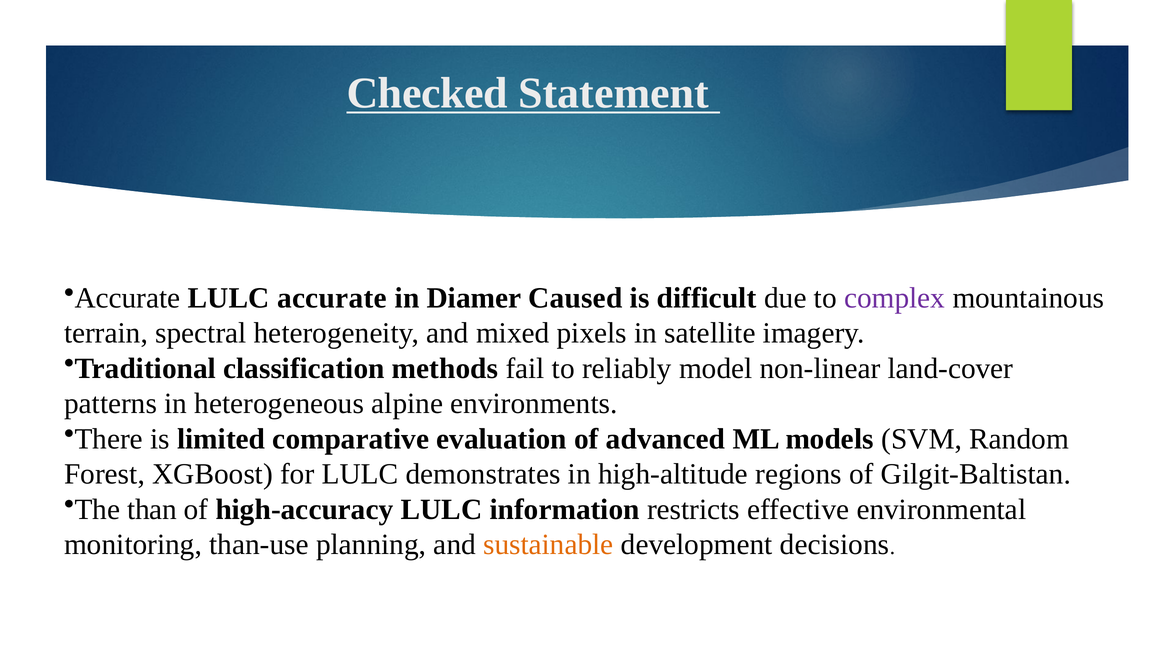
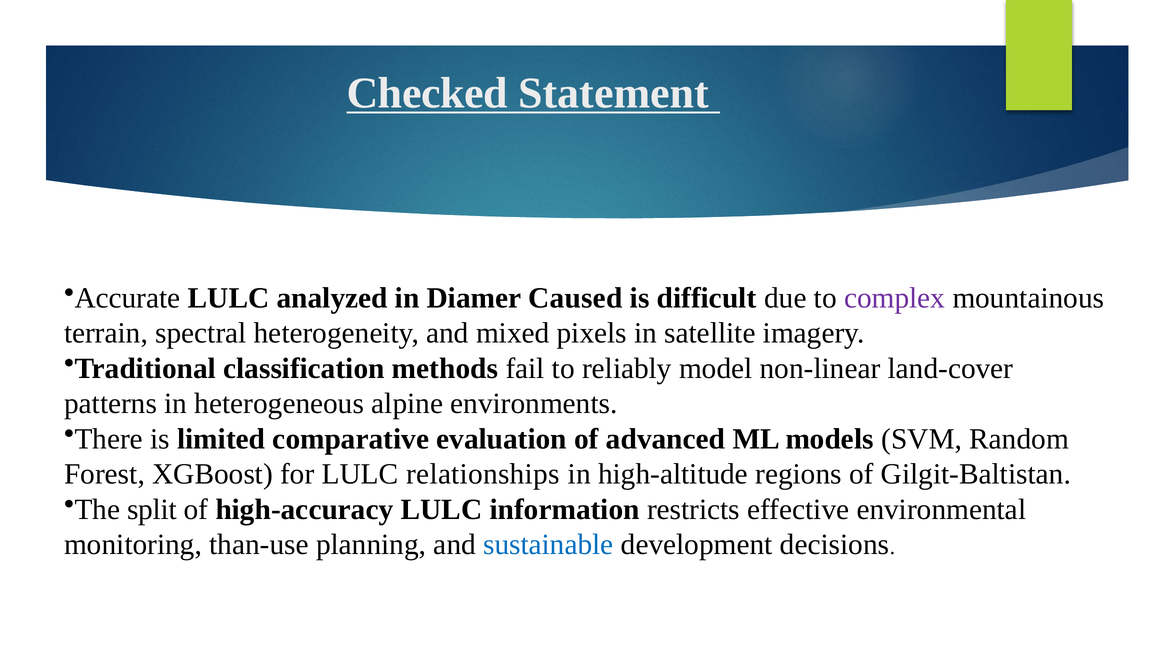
LULC accurate: accurate -> analyzed
demonstrates: demonstrates -> relationships
than: than -> split
sustainable colour: orange -> blue
